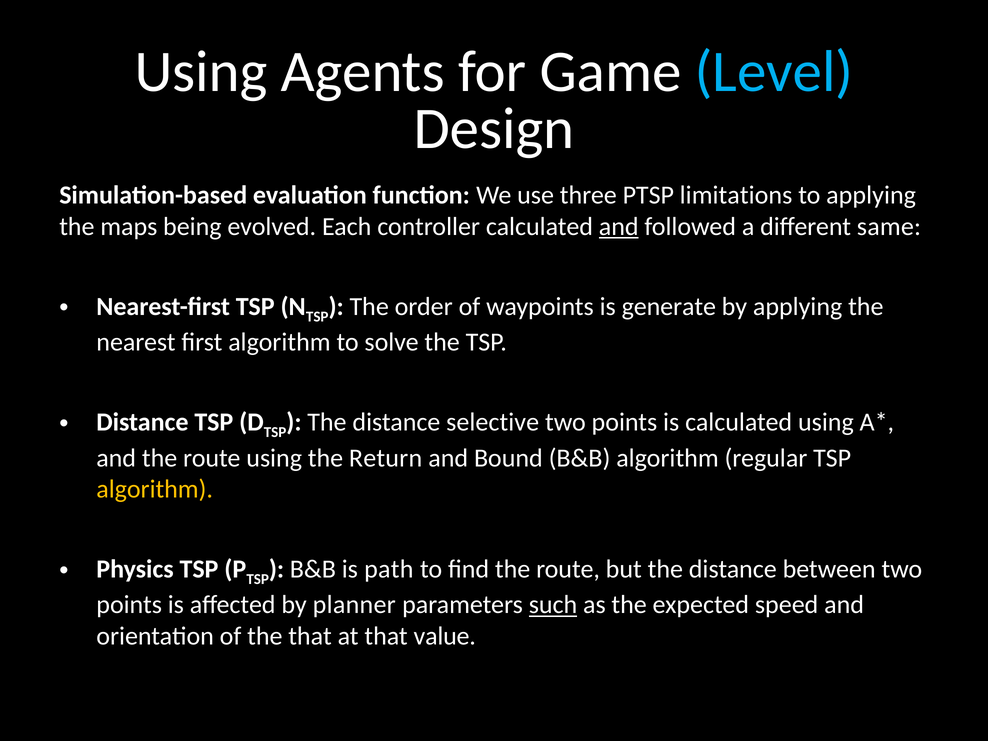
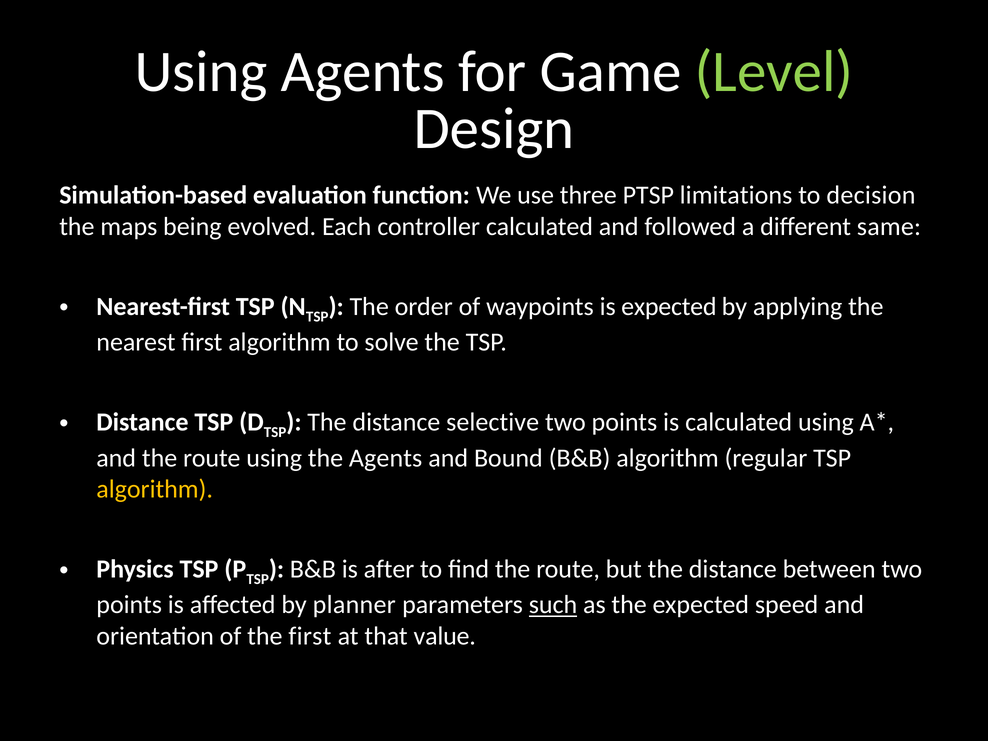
Level colour: light blue -> light green
to applying: applying -> decision
and at (619, 227) underline: present -> none
is generate: generate -> expected
the Return: Return -> Agents
path: path -> after
the that: that -> first
